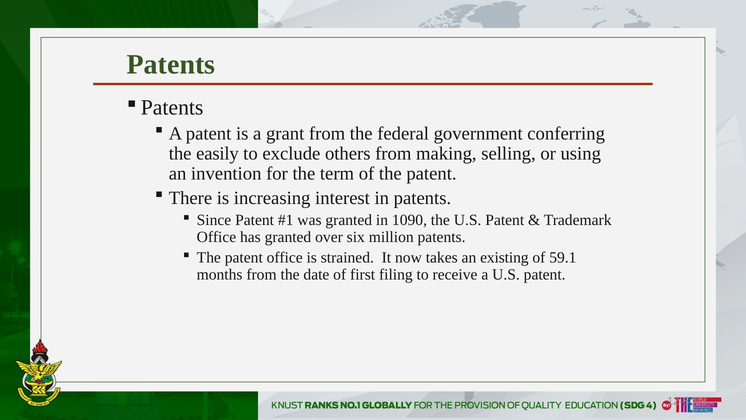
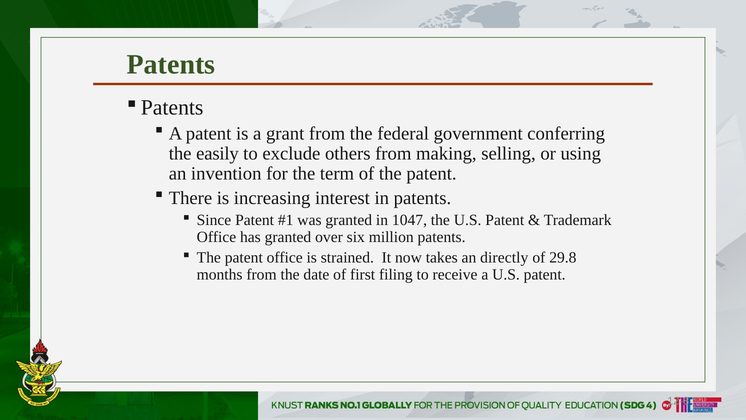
1090: 1090 -> 1047
existing: existing -> directly
59.1: 59.1 -> 29.8
